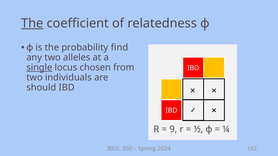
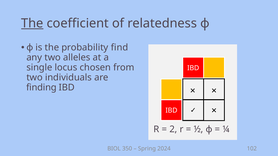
single underline: present -> none
should: should -> finding
9: 9 -> 2
